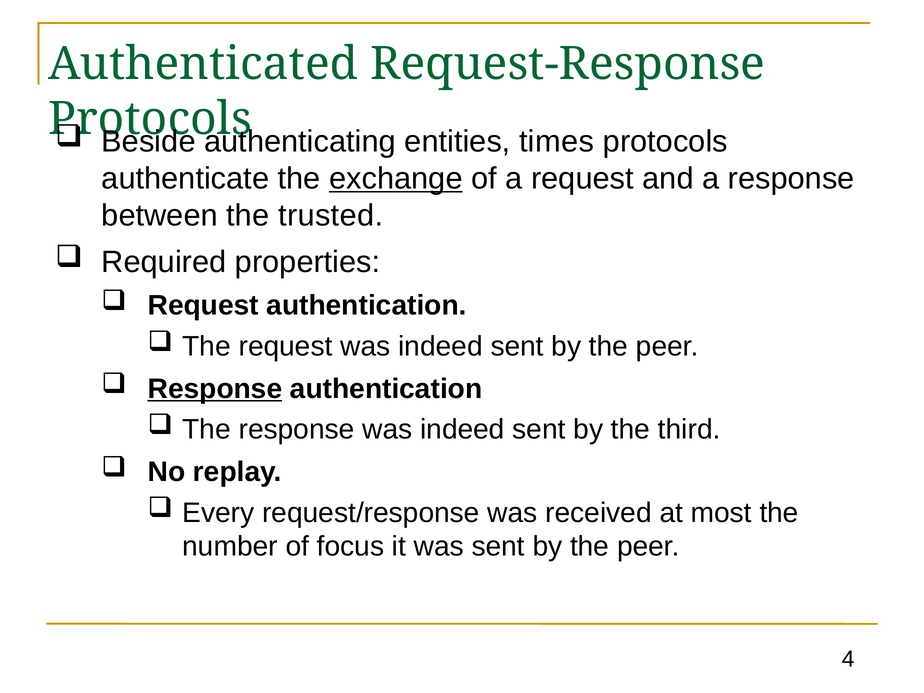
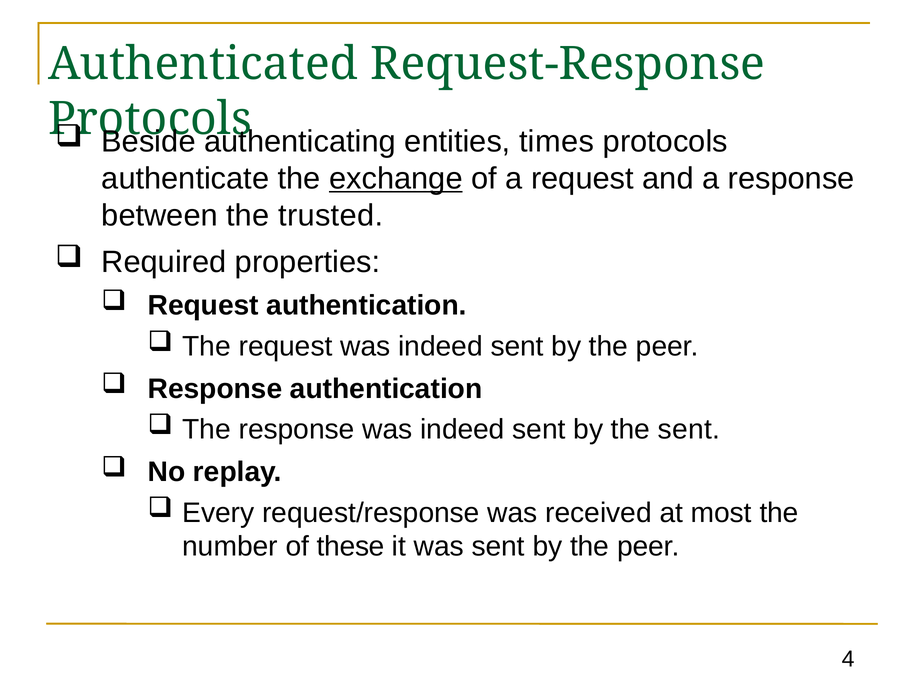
Response at (215, 389) underline: present -> none
the third: third -> sent
focus: focus -> these
